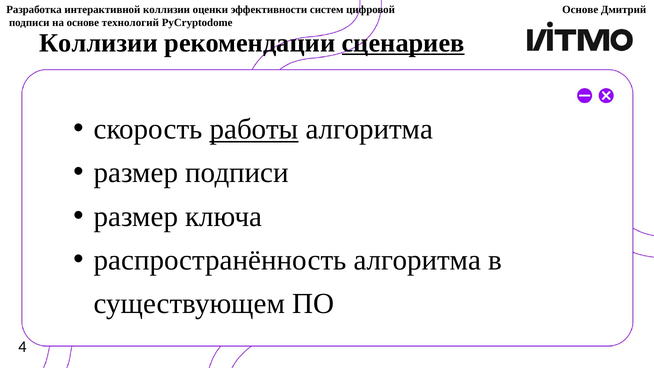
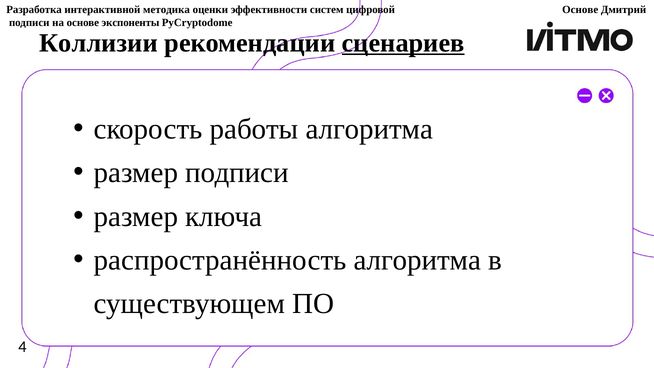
интерактивной коллизии: коллизии -> методика
технологий: технологий -> экспоненты
работы underline: present -> none
